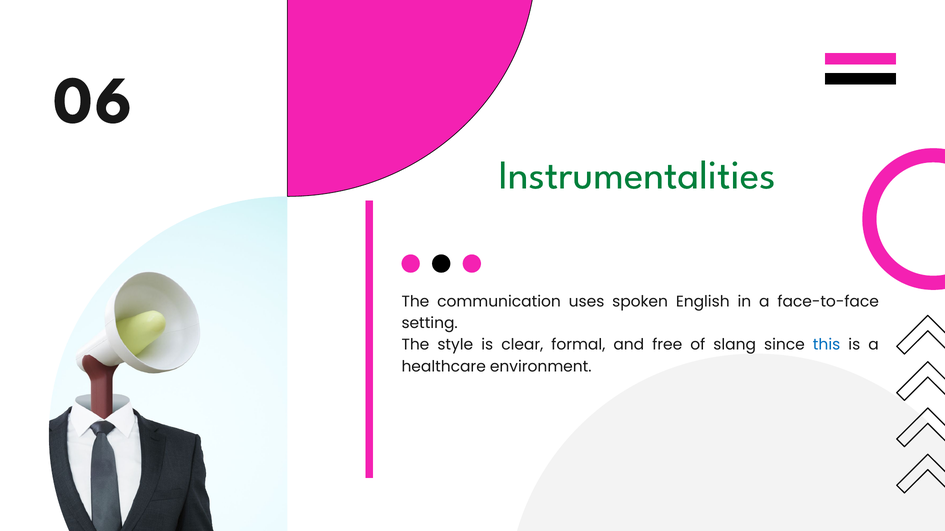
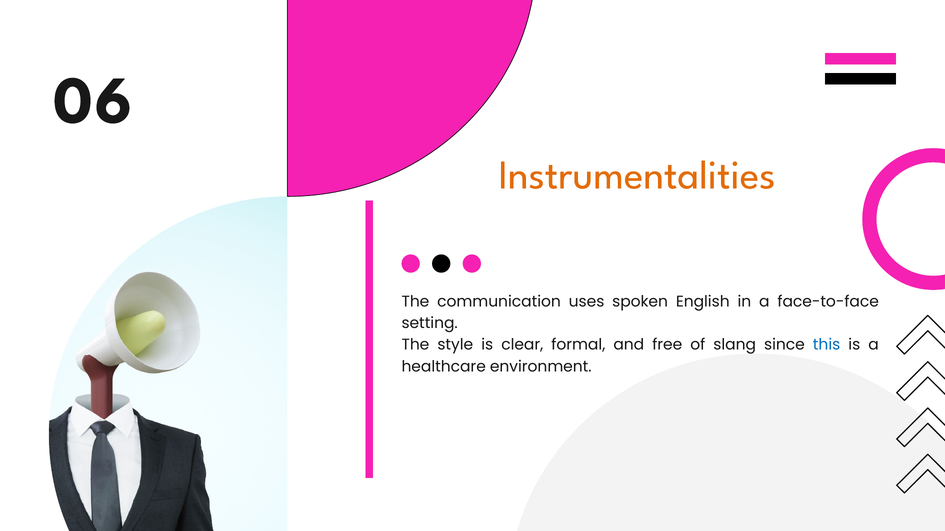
Instrumentalities colour: green -> orange
